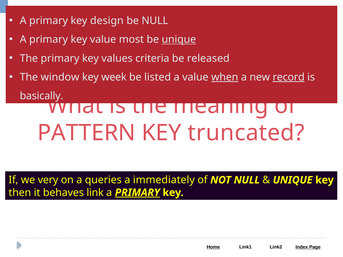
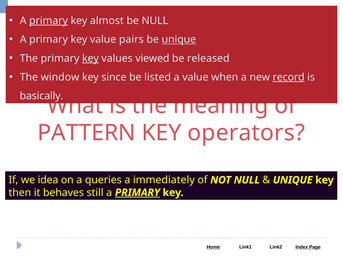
primary at (49, 21) underline: none -> present
design: design -> almost
most: most -> pairs
key at (90, 58) underline: none -> present
criteria: criteria -> viewed
week: week -> since
when underline: present -> none
truncated: truncated -> operators
very: very -> idea
link: link -> still
